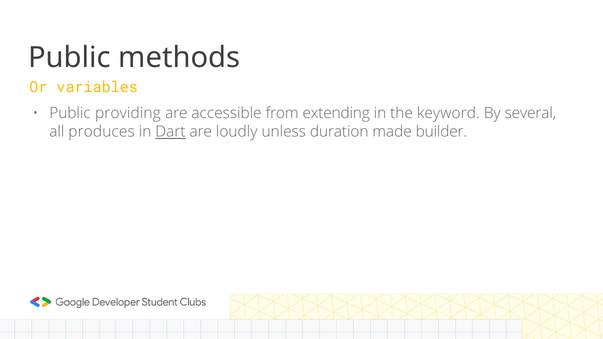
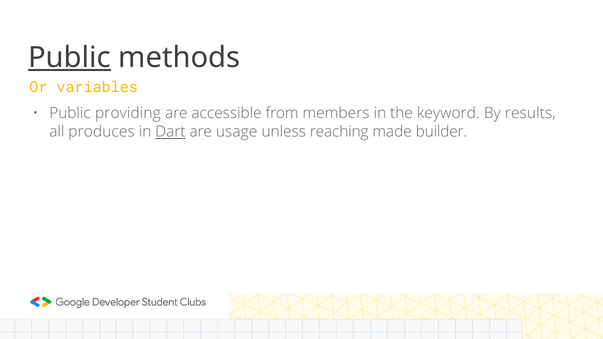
Public at (69, 58) underline: none -> present
extending: extending -> members
several: several -> results
loudly: loudly -> usage
duration: duration -> reaching
